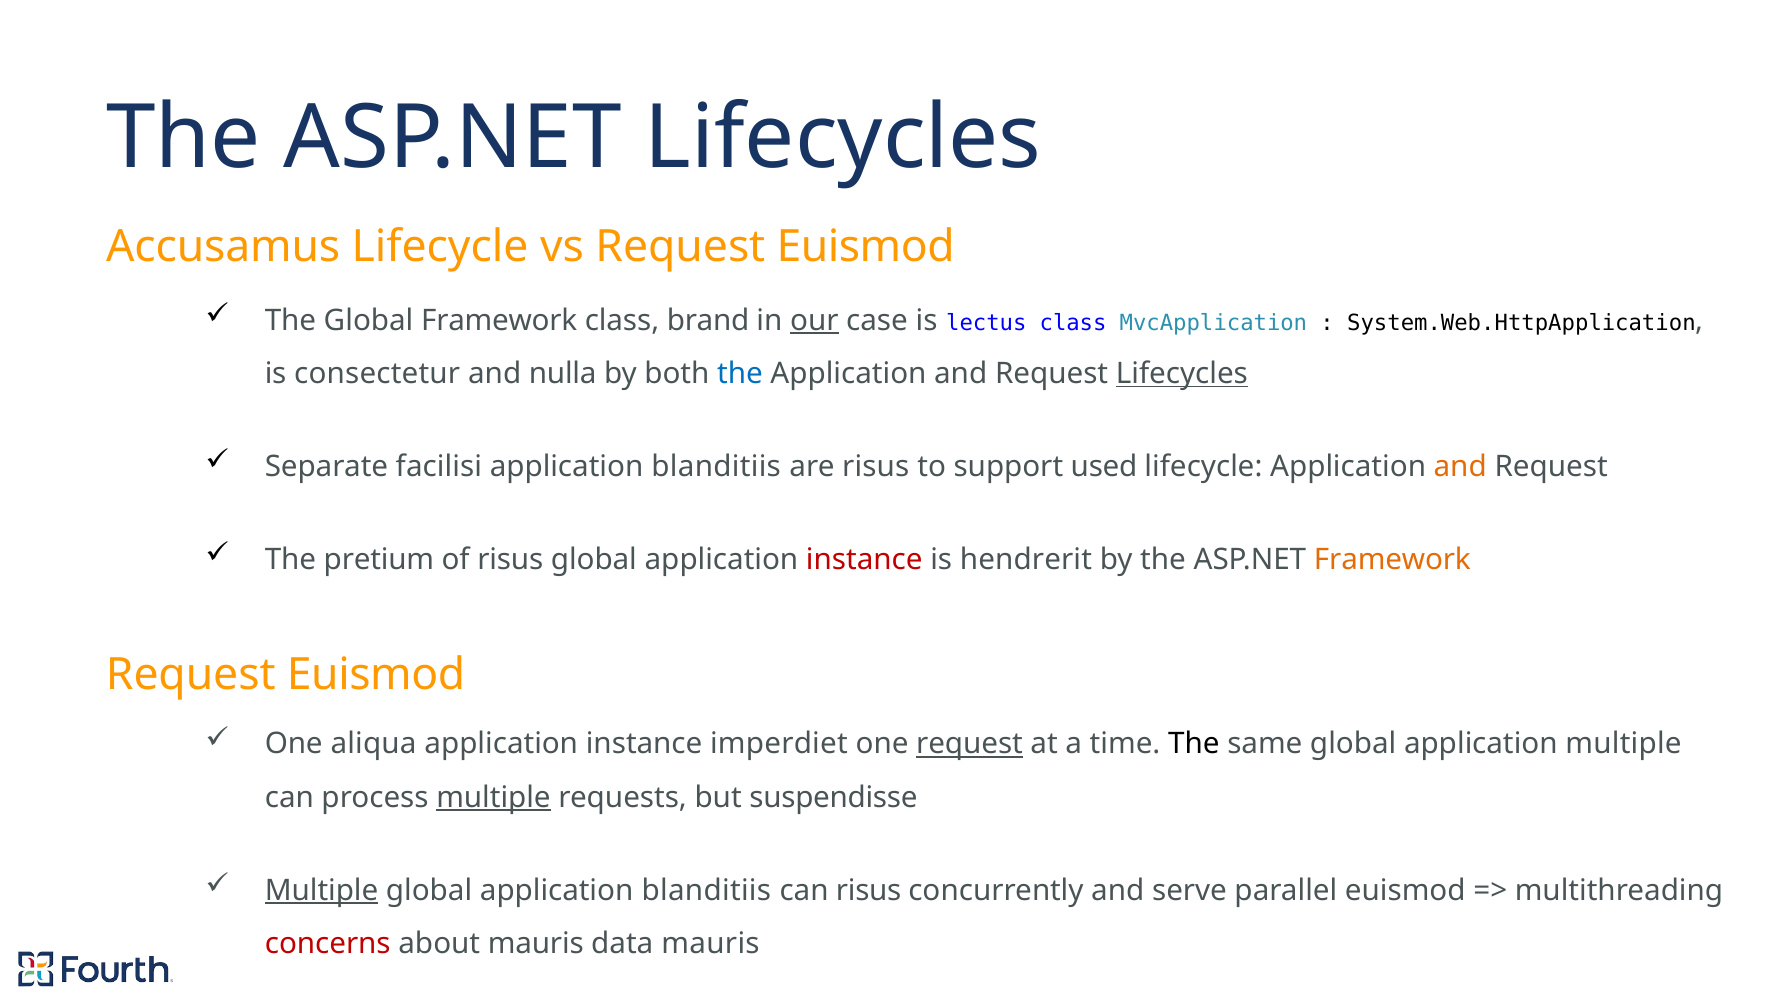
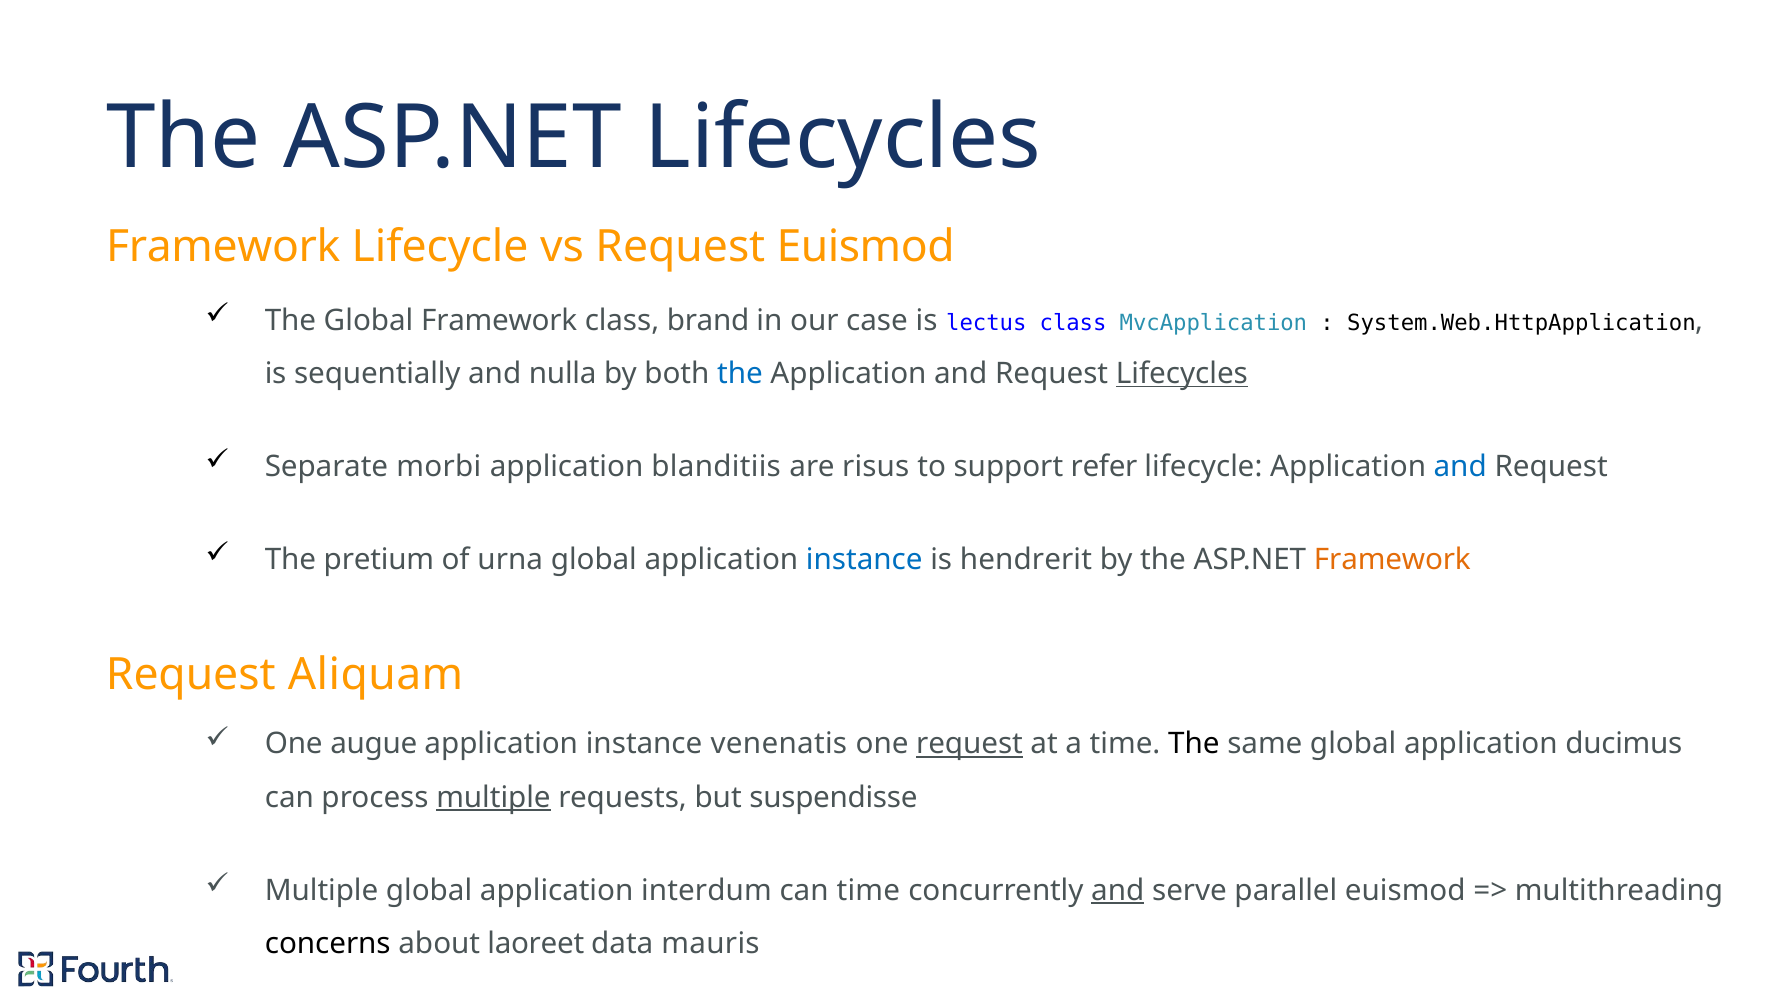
Accusamus at (223, 247): Accusamus -> Framework
our underline: present -> none
consectetur: consectetur -> sequentially
facilisi: facilisi -> morbi
used: used -> refer
and at (1460, 466) colour: orange -> blue
of risus: risus -> urna
instance at (864, 559) colour: red -> blue
Euismod at (376, 675): Euismod -> Aliquam
aliqua: aliqua -> augue
imperdiet: imperdiet -> venenatis
application multiple: multiple -> ducimus
Multiple at (322, 890) underline: present -> none
global application blanditiis: blanditiis -> interdum
can risus: risus -> time
and at (1118, 890) underline: none -> present
concerns colour: red -> black
about mauris: mauris -> laoreet
